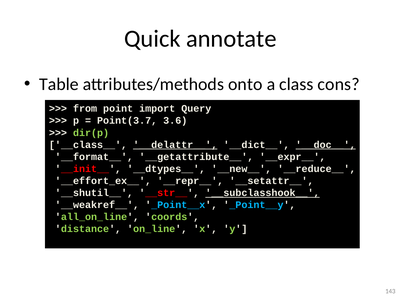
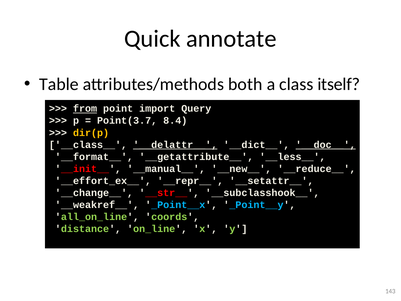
onto: onto -> both
cons: cons -> itself
from underline: none -> present
3.6: 3.6 -> 8.4
dir(p colour: light green -> yellow
__expr__: __expr__ -> __less__
__dtypes__: __dtypes__ -> __manual__
__shutil__: __shutil__ -> __change__
__subclasshook__ underline: present -> none
